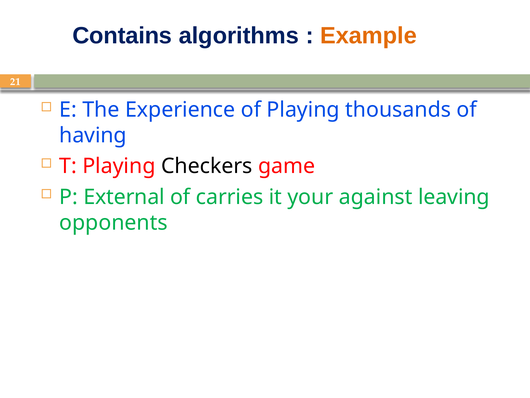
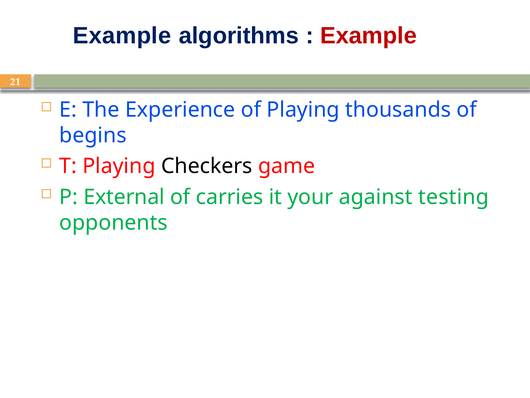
Contains at (122, 36): Contains -> Example
Example at (368, 36) colour: orange -> red
having: having -> begins
leaving: leaving -> testing
